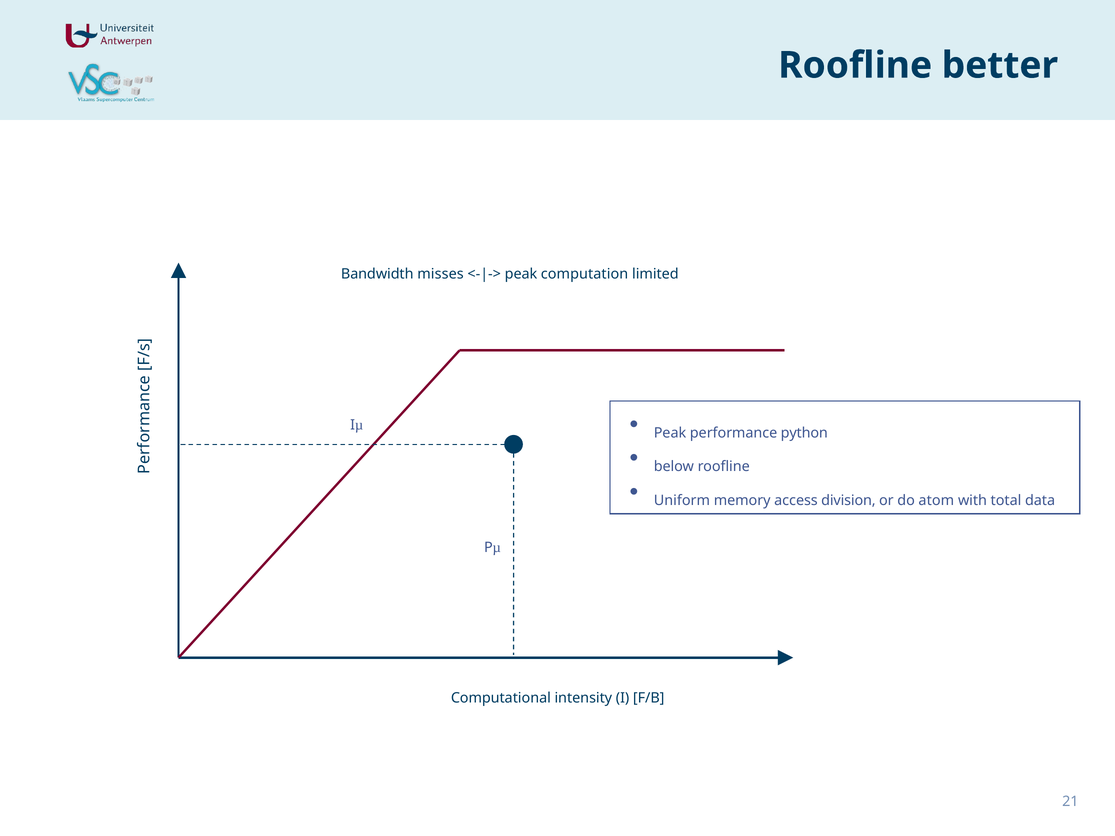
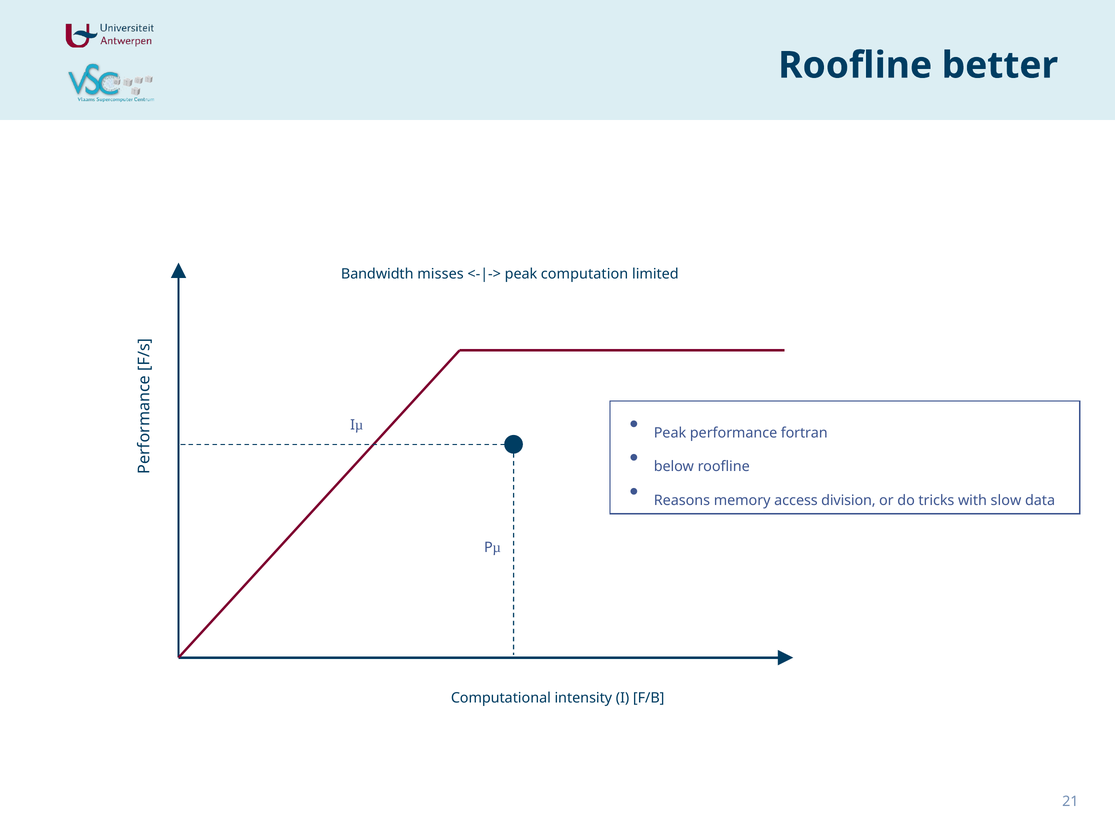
python: python -> fortran
Uniform: Uniform -> Reasons
atom: atom -> tricks
total: total -> slow
